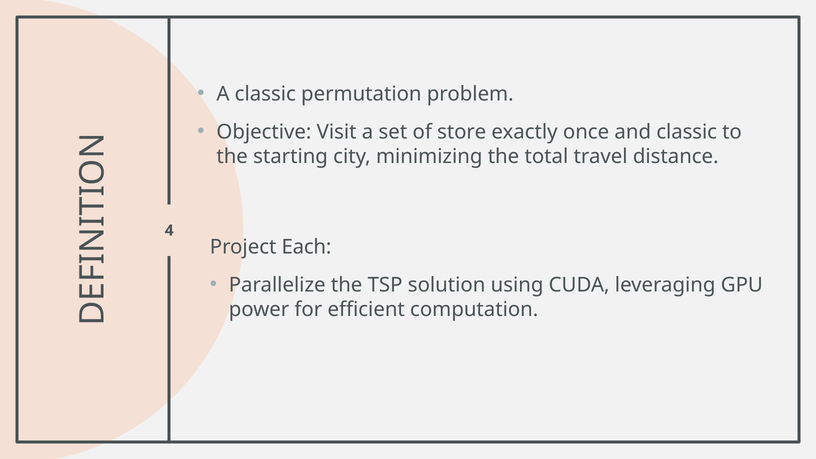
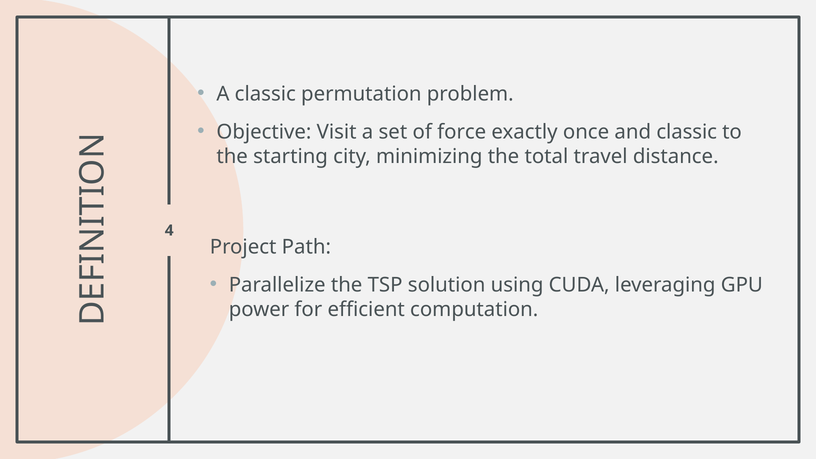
store: store -> force
Each: Each -> Path
